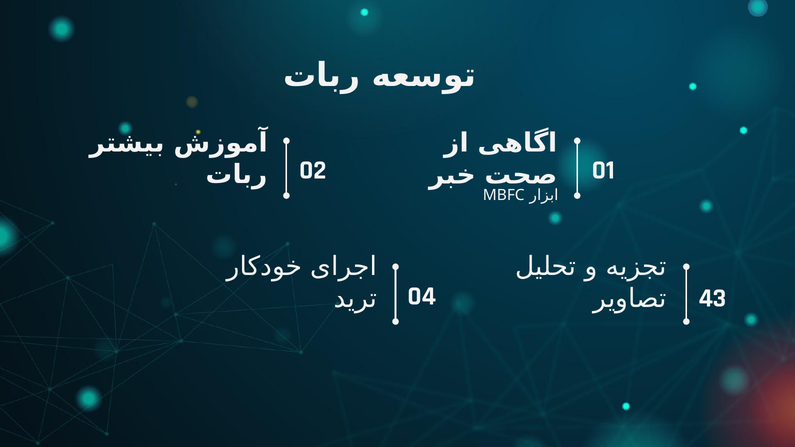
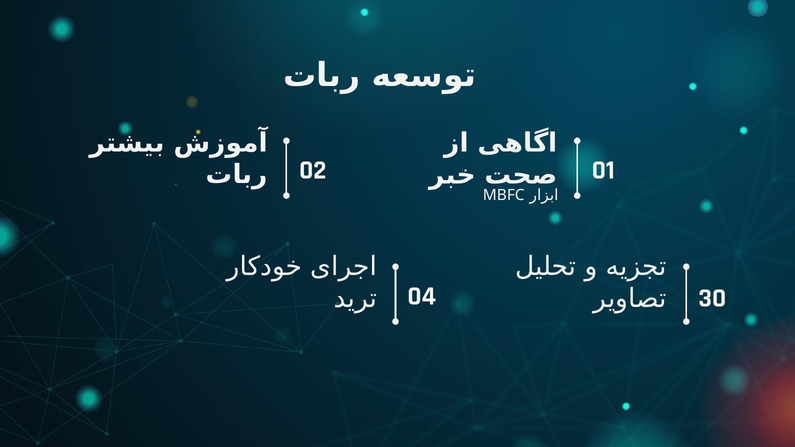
43: 43 -> 30
